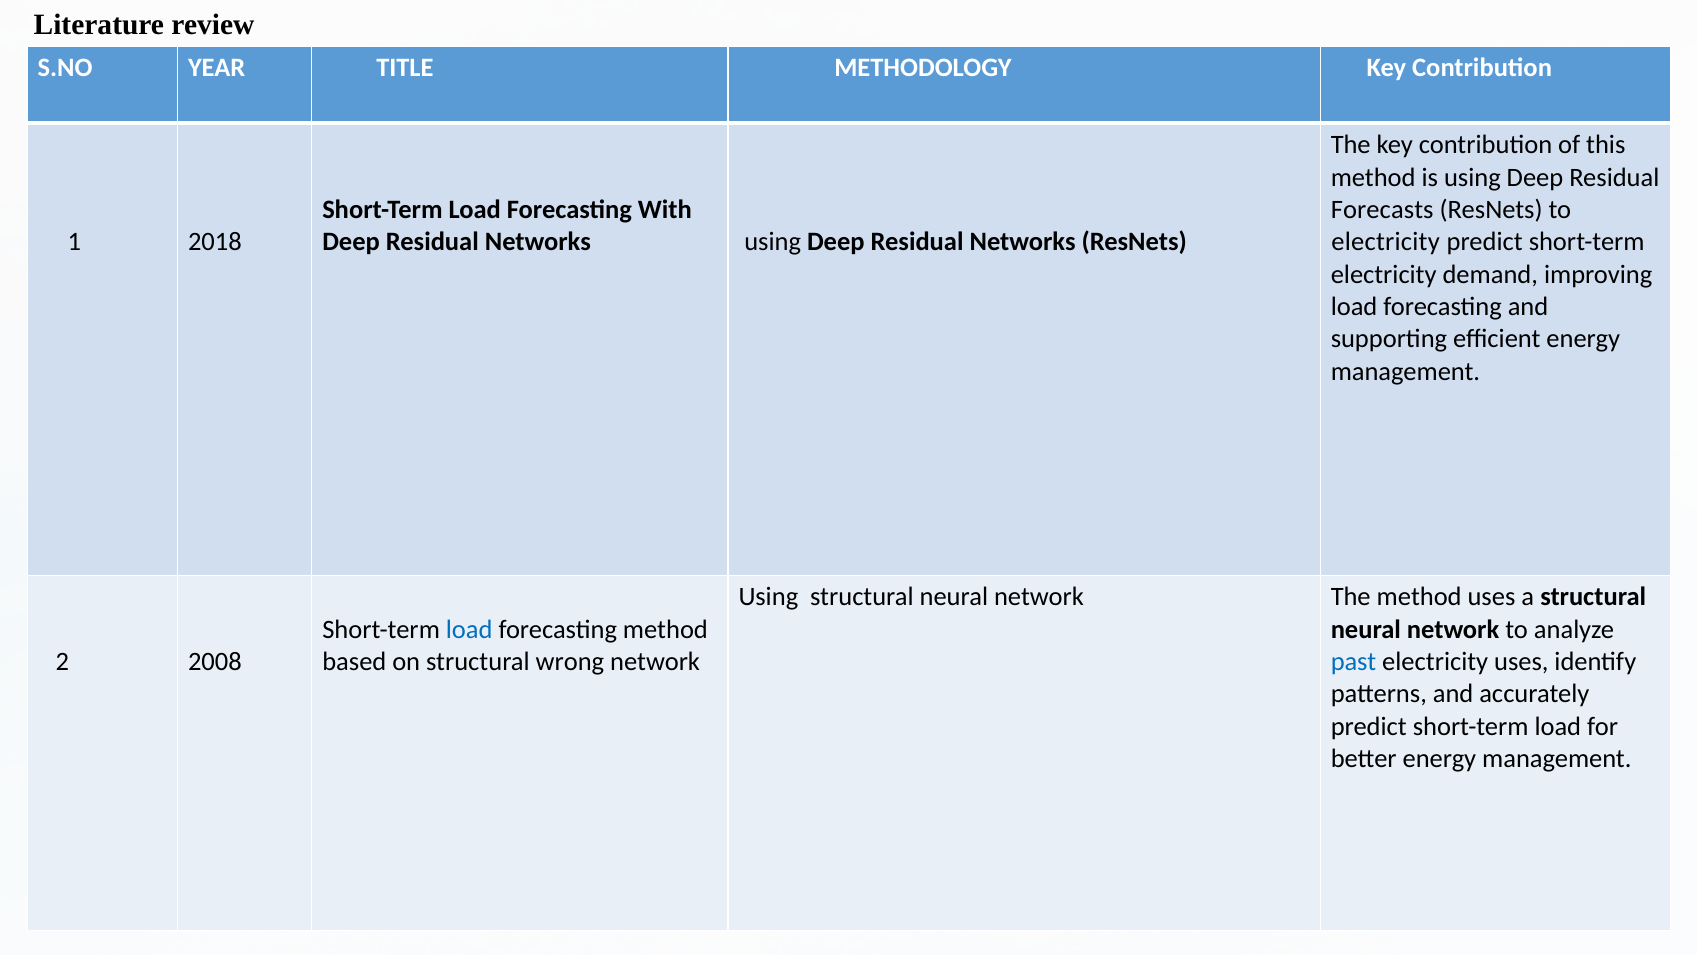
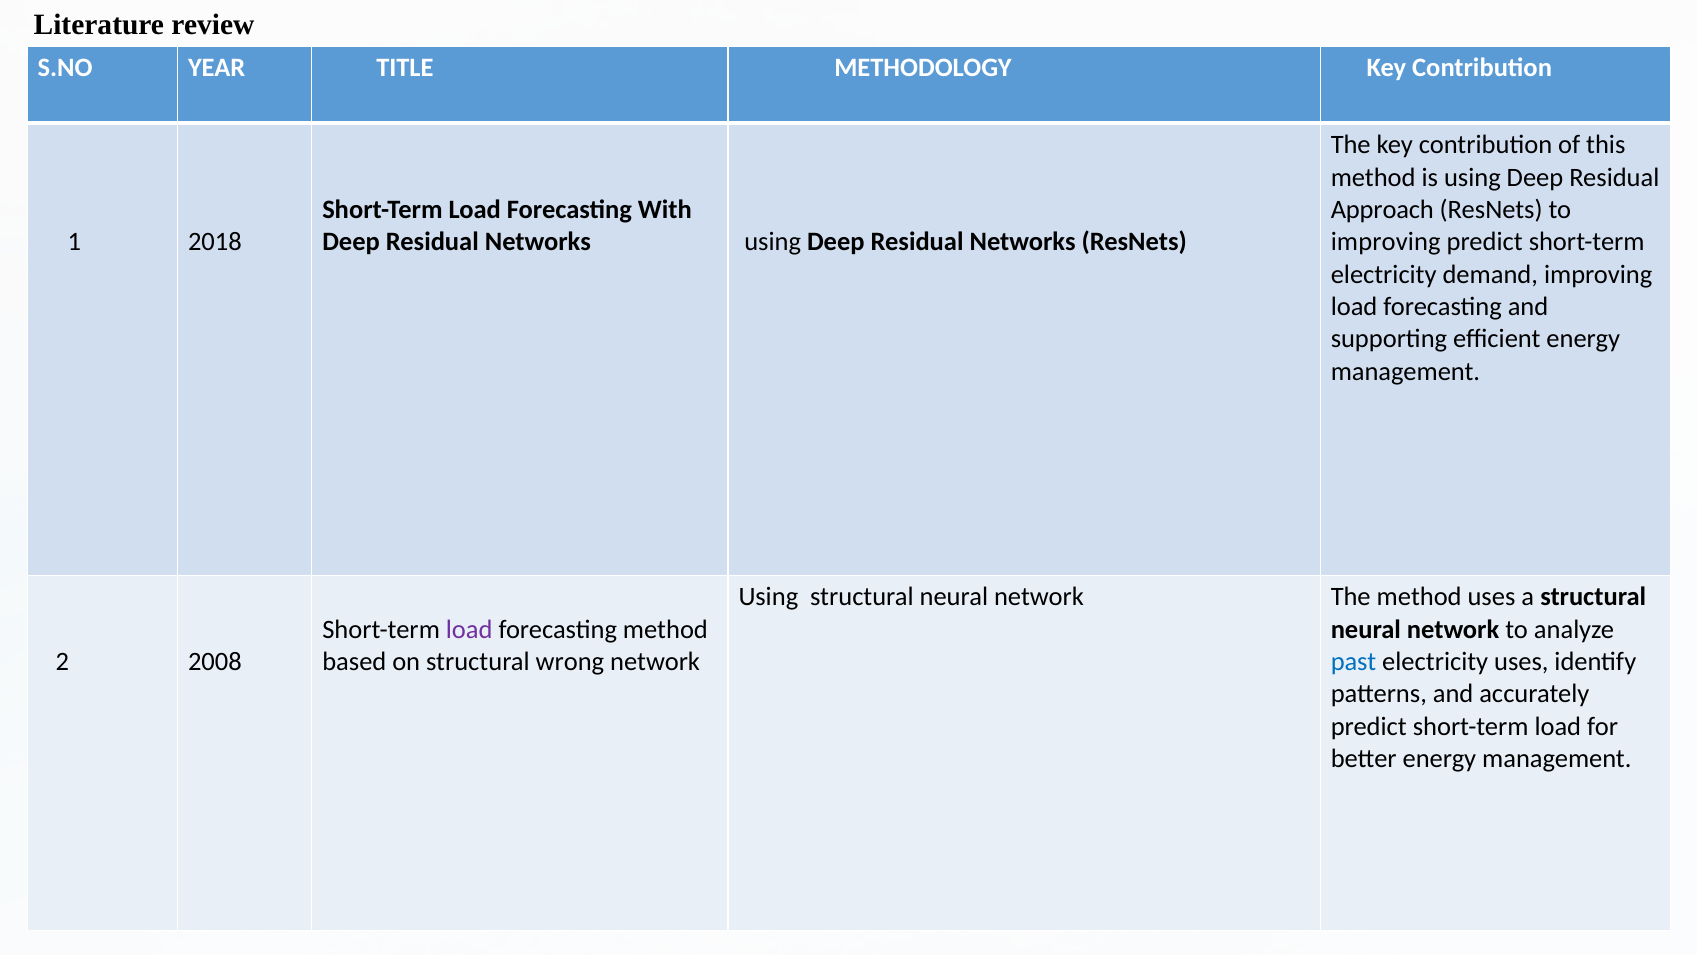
Forecasts: Forecasts -> Approach
electricity at (1386, 242): electricity -> improving
load at (469, 629) colour: blue -> purple
